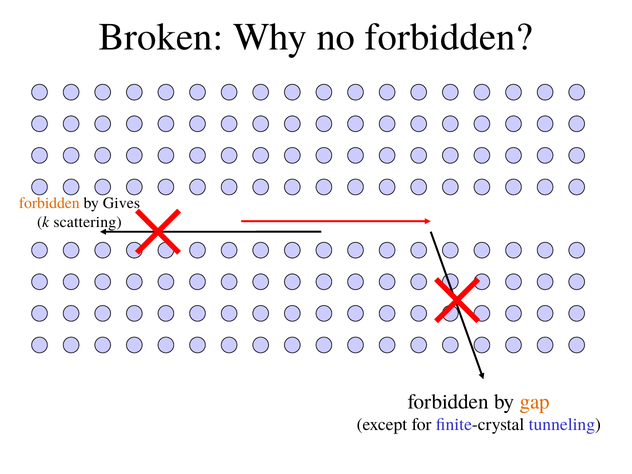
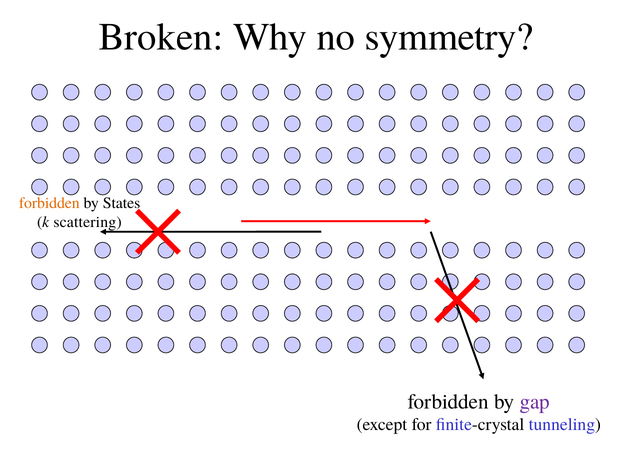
no forbidden: forbidden -> symmetry
Gives: Gives -> States
gap colour: orange -> purple
